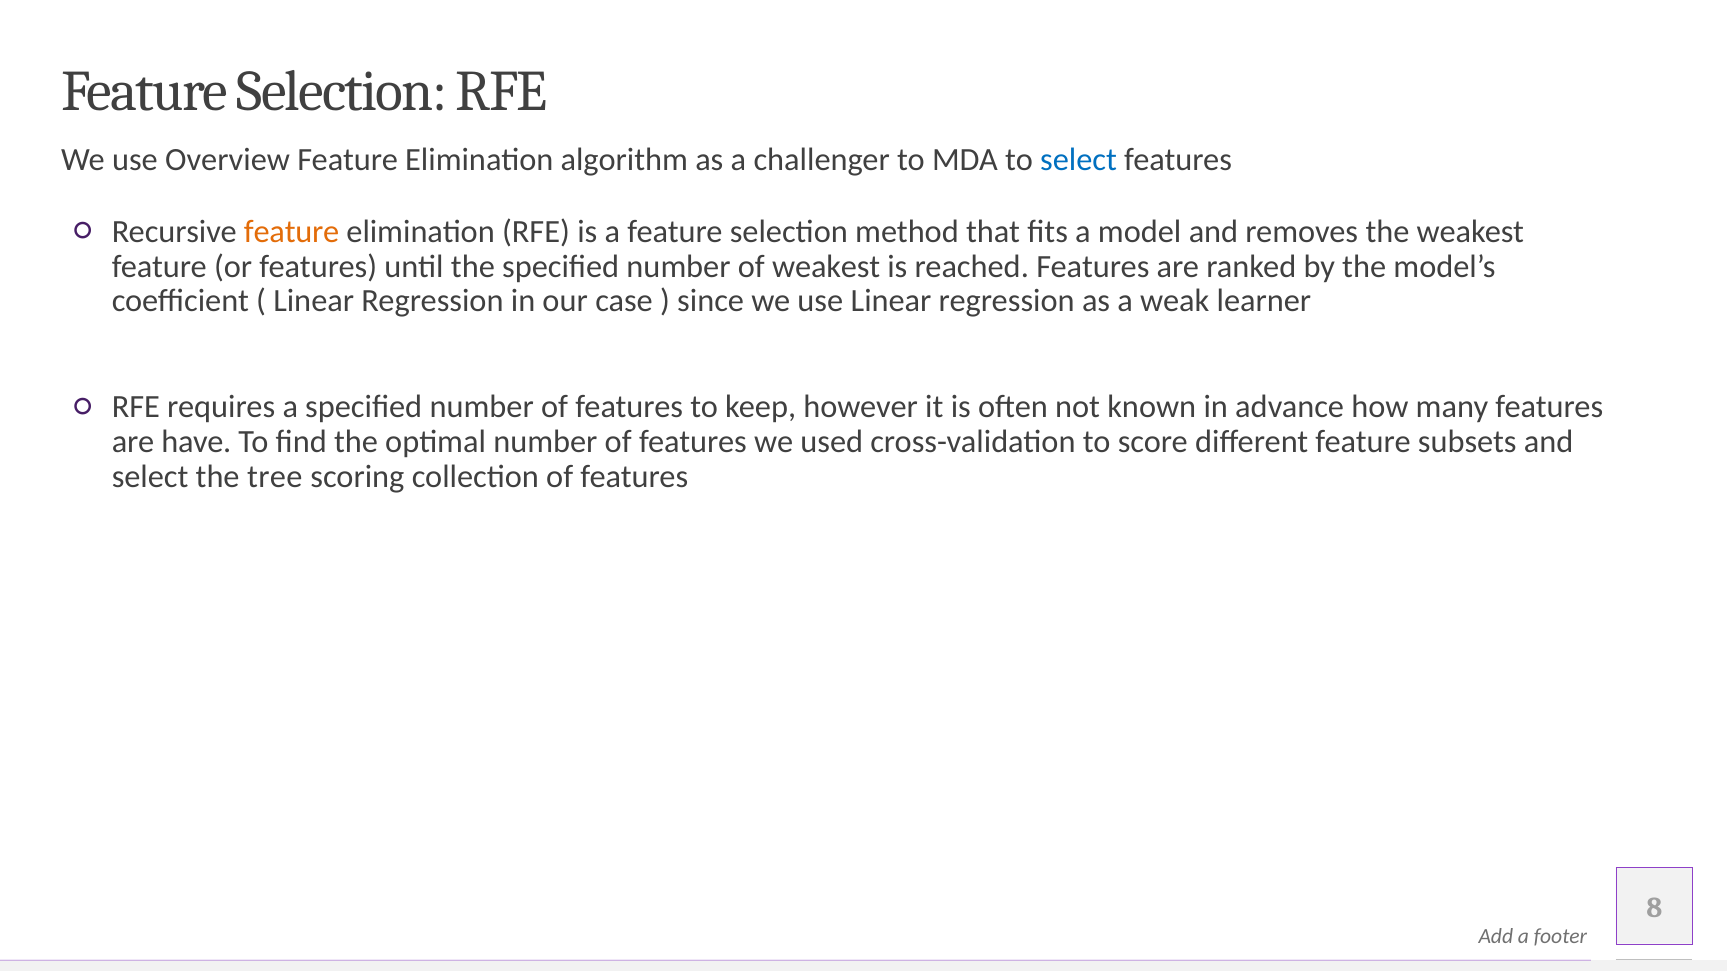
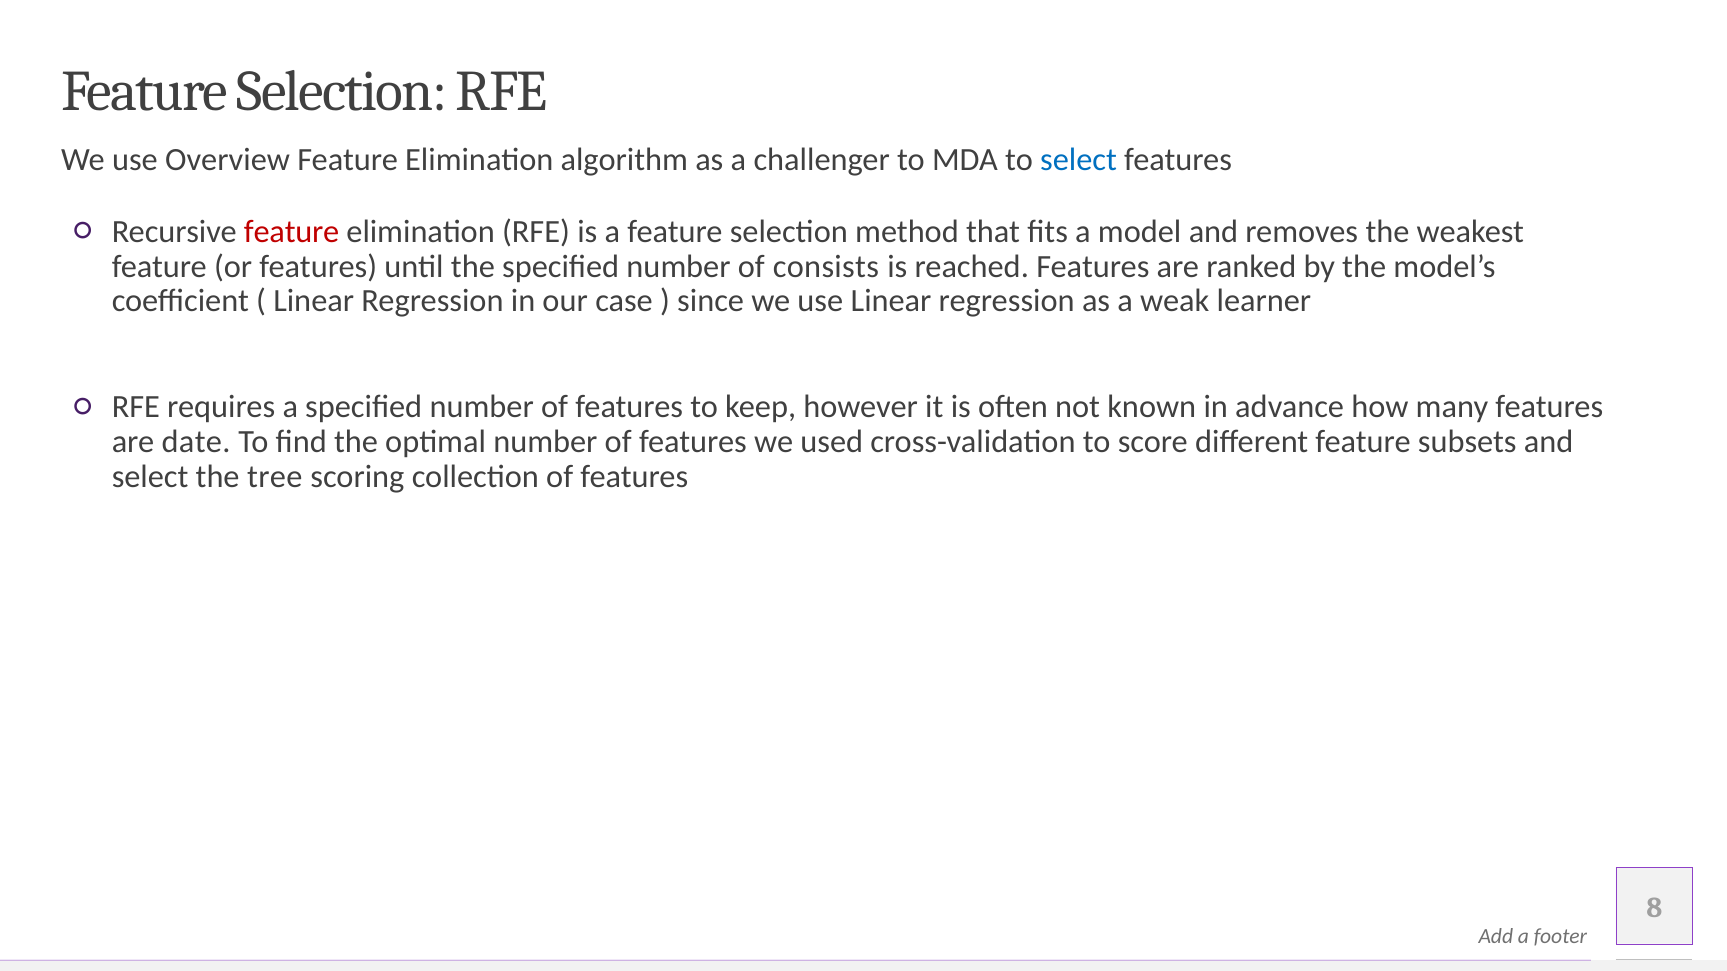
feature at (292, 231) colour: orange -> red
of weakest: weakest -> consists
have: have -> date
